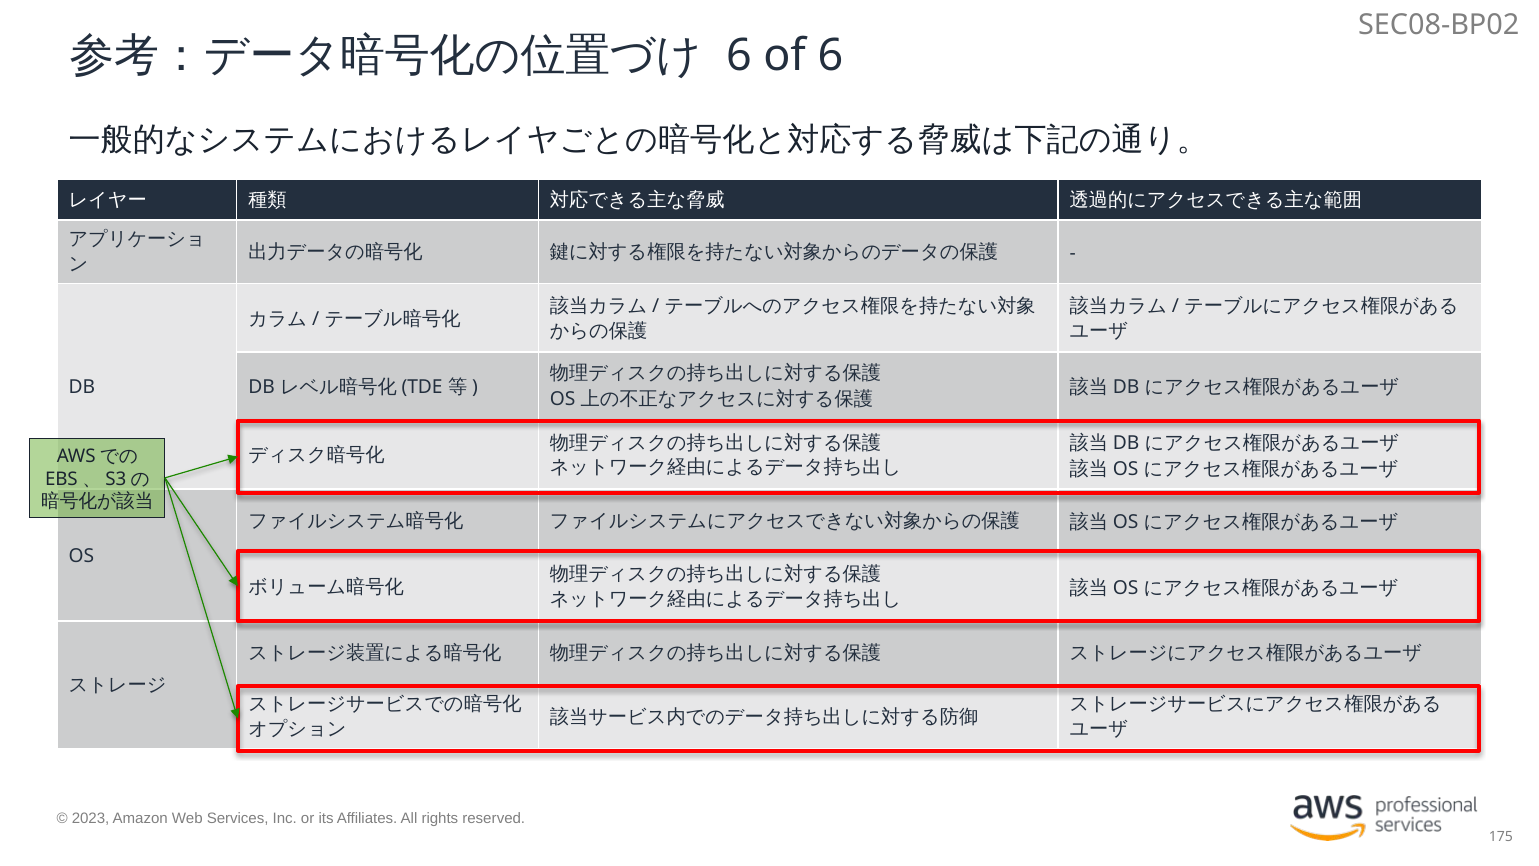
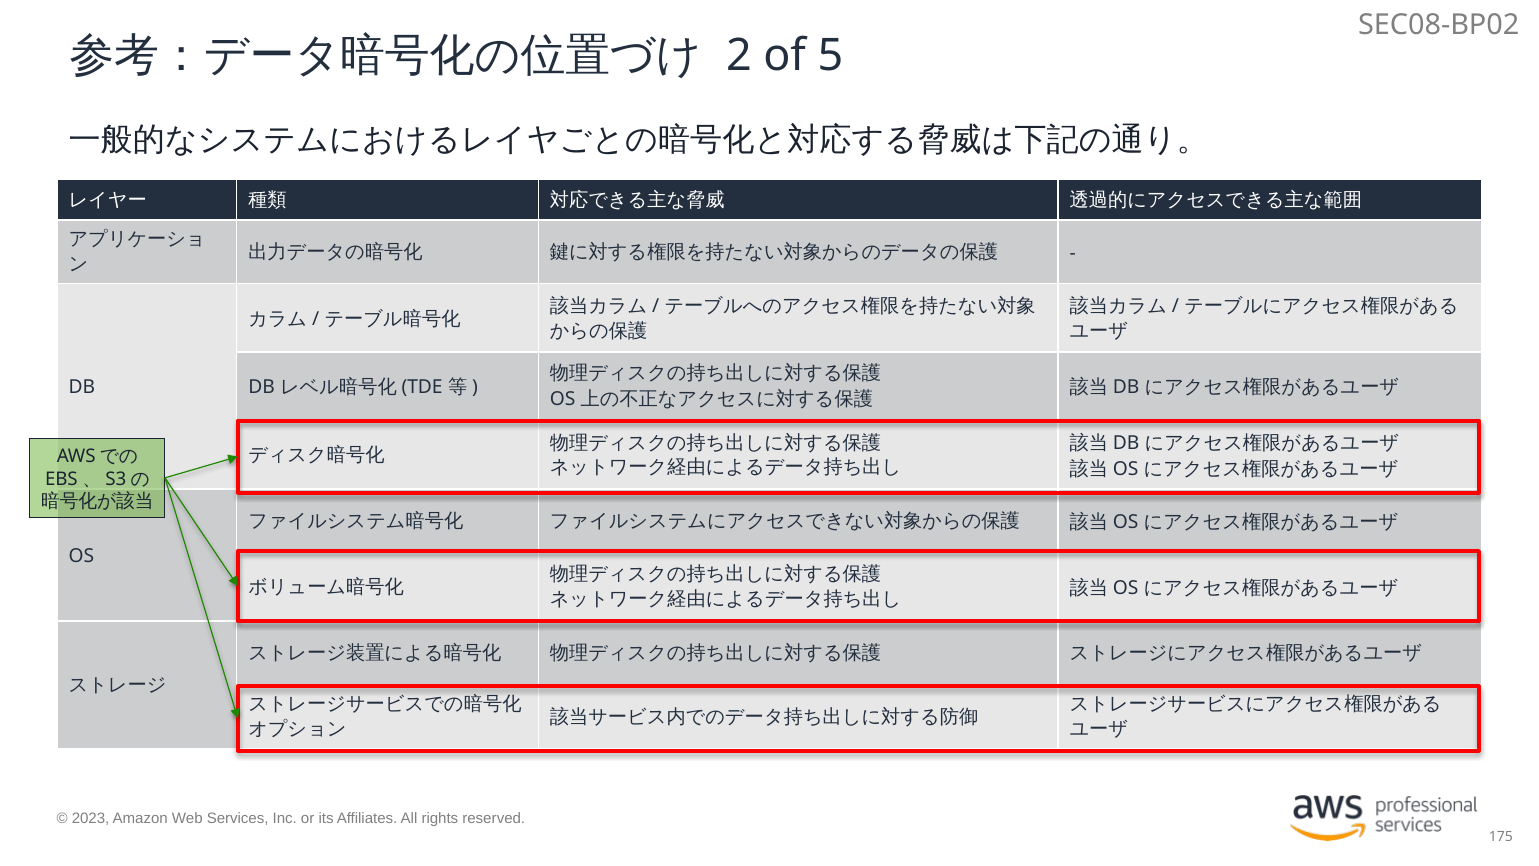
6 at (739, 55): 6 -> 2
of 6: 6 -> 5
